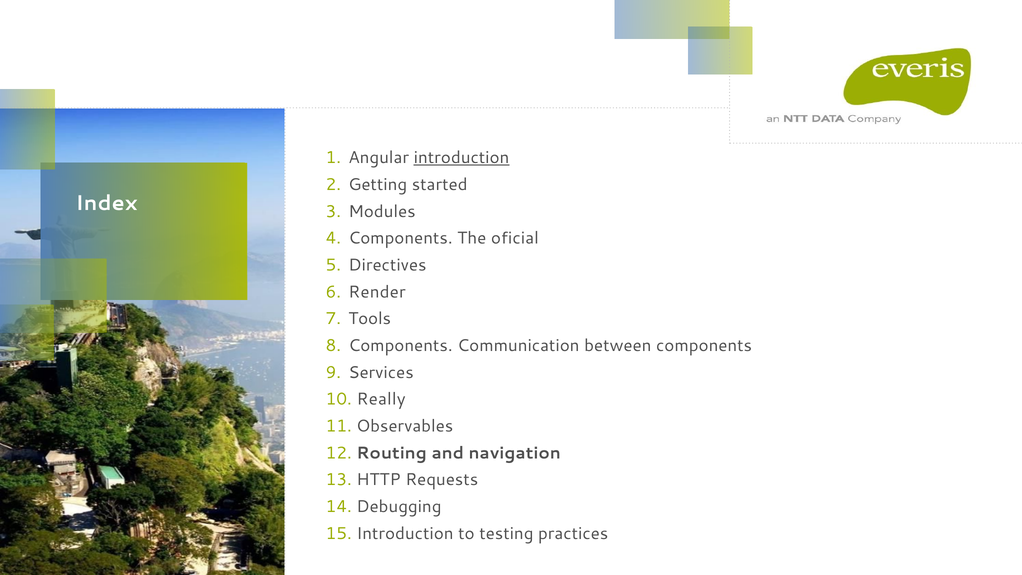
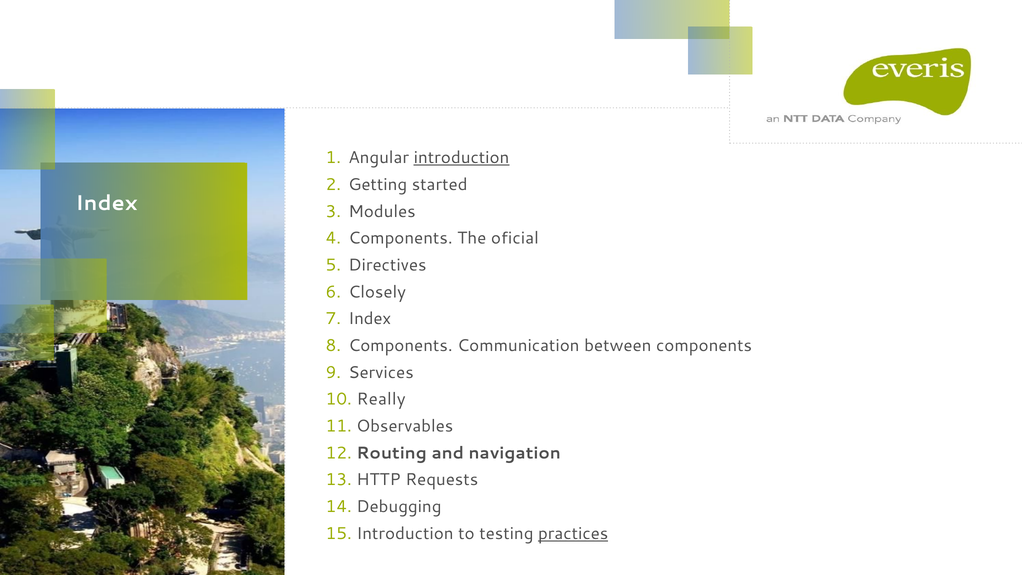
Render: Render -> Closely
Tools at (370, 319): Tools -> Index
practices underline: none -> present
